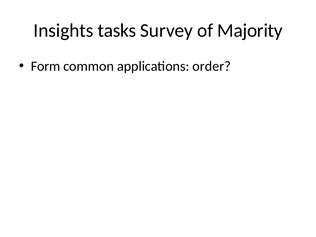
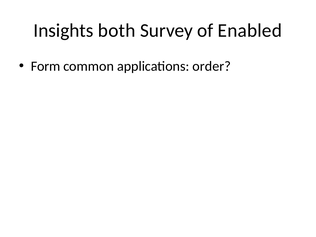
tasks: tasks -> both
Majority: Majority -> Enabled
